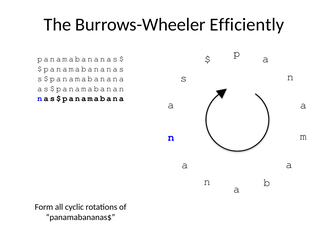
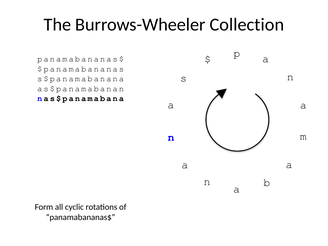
Efficiently: Efficiently -> Collection
